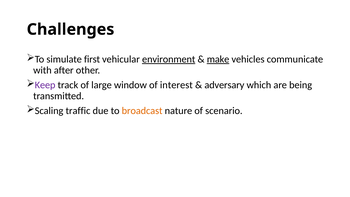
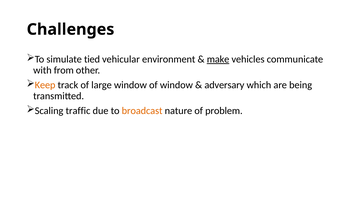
first: first -> tied
environment underline: present -> none
after: after -> from
Keep colour: purple -> orange
of interest: interest -> window
scenario: scenario -> problem
